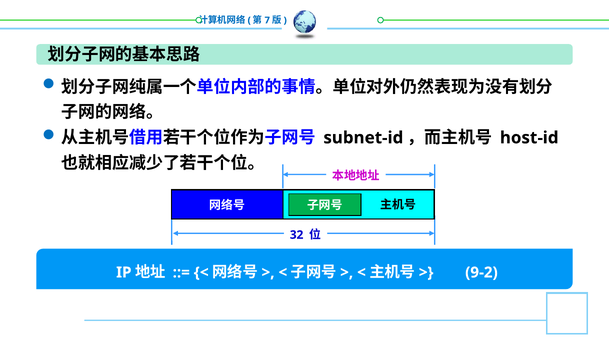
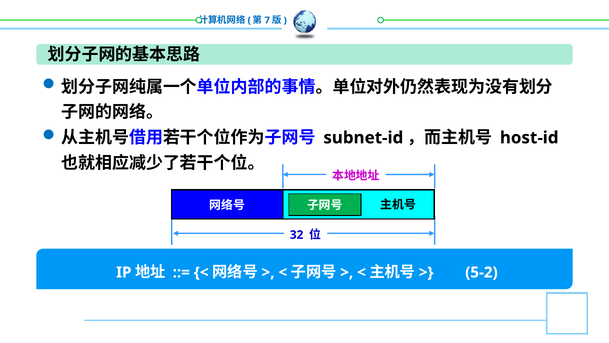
9-2: 9-2 -> 5-2
